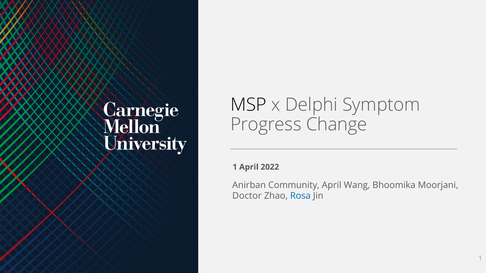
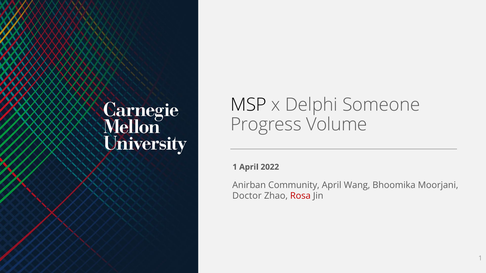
Symptom: Symptom -> Someone
Change: Change -> Volume
Rosa colour: blue -> red
